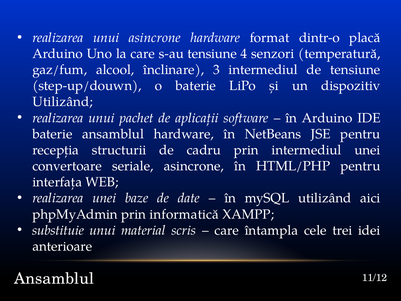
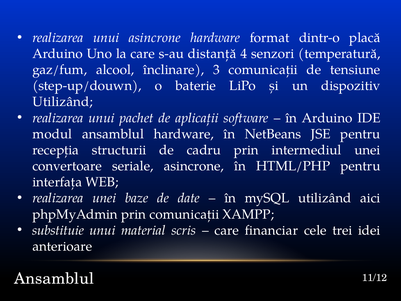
s-au tensiune: tensiune -> distanță
3 intermediul: intermediul -> comunicații
baterie at (52, 134): baterie -> modul
prin informatică: informatică -> comunicații
întampla: întampla -> financiar
